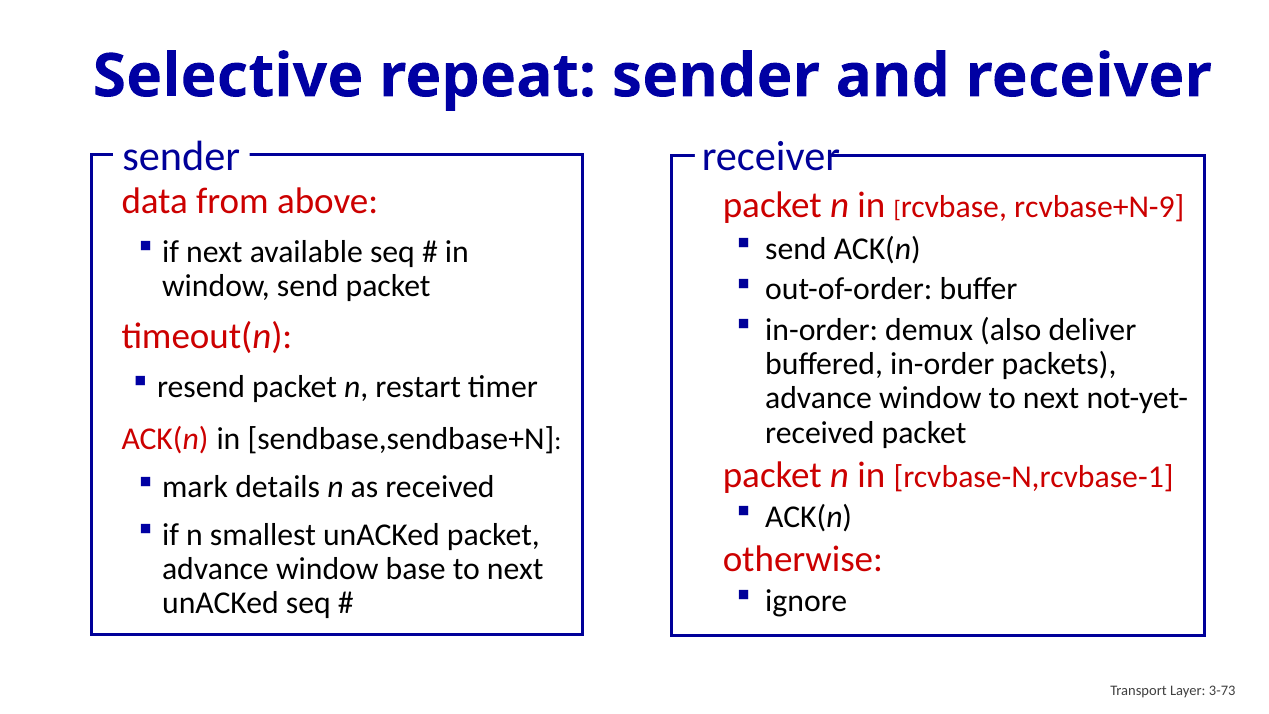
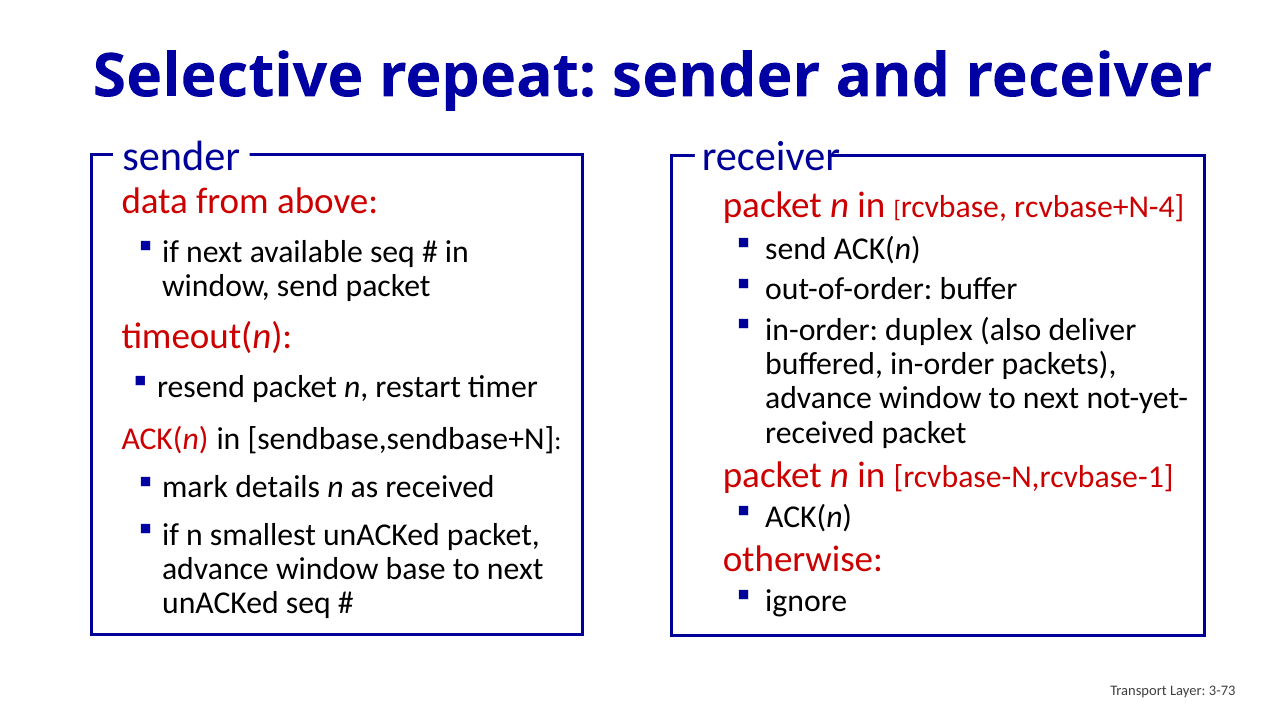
rcvbase+N-9: rcvbase+N-9 -> rcvbase+N-4
demux: demux -> duplex
